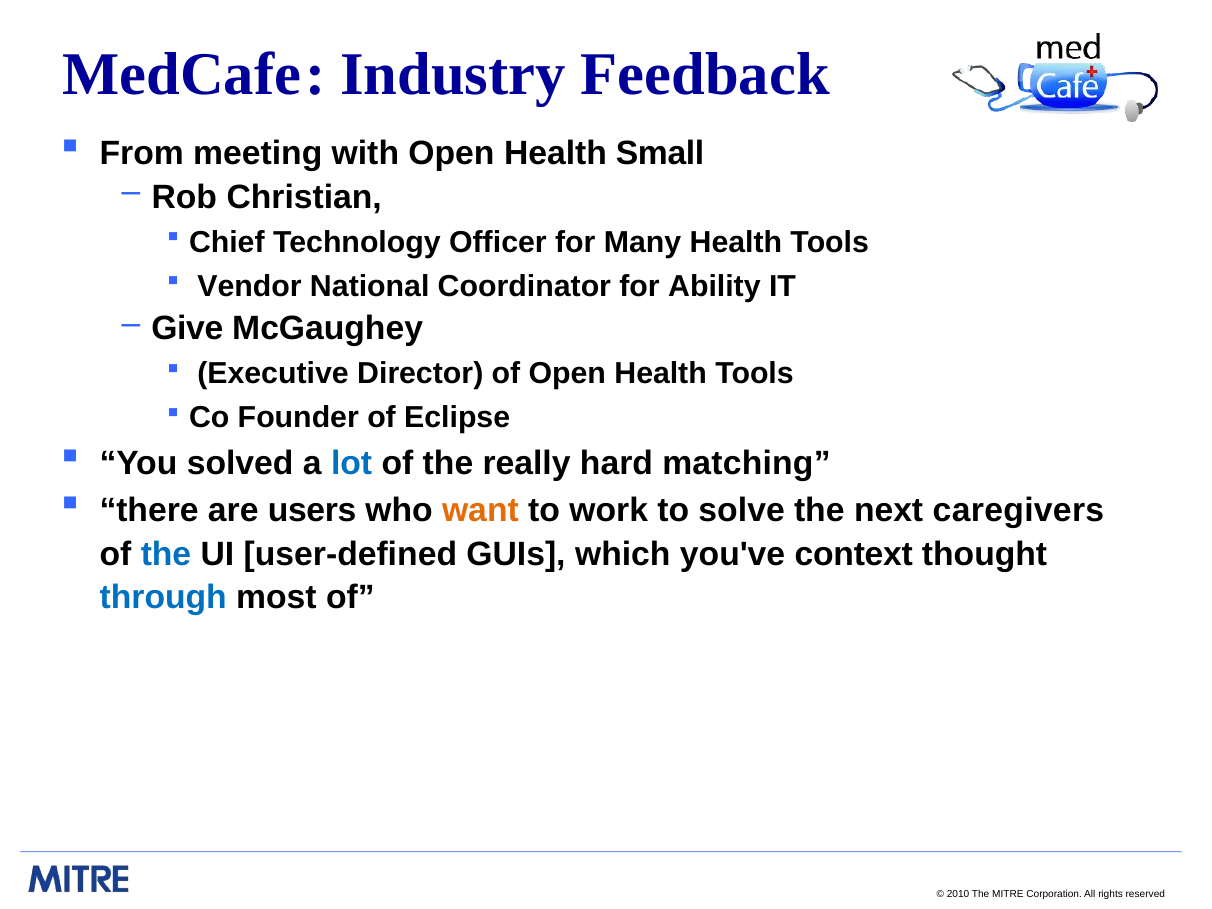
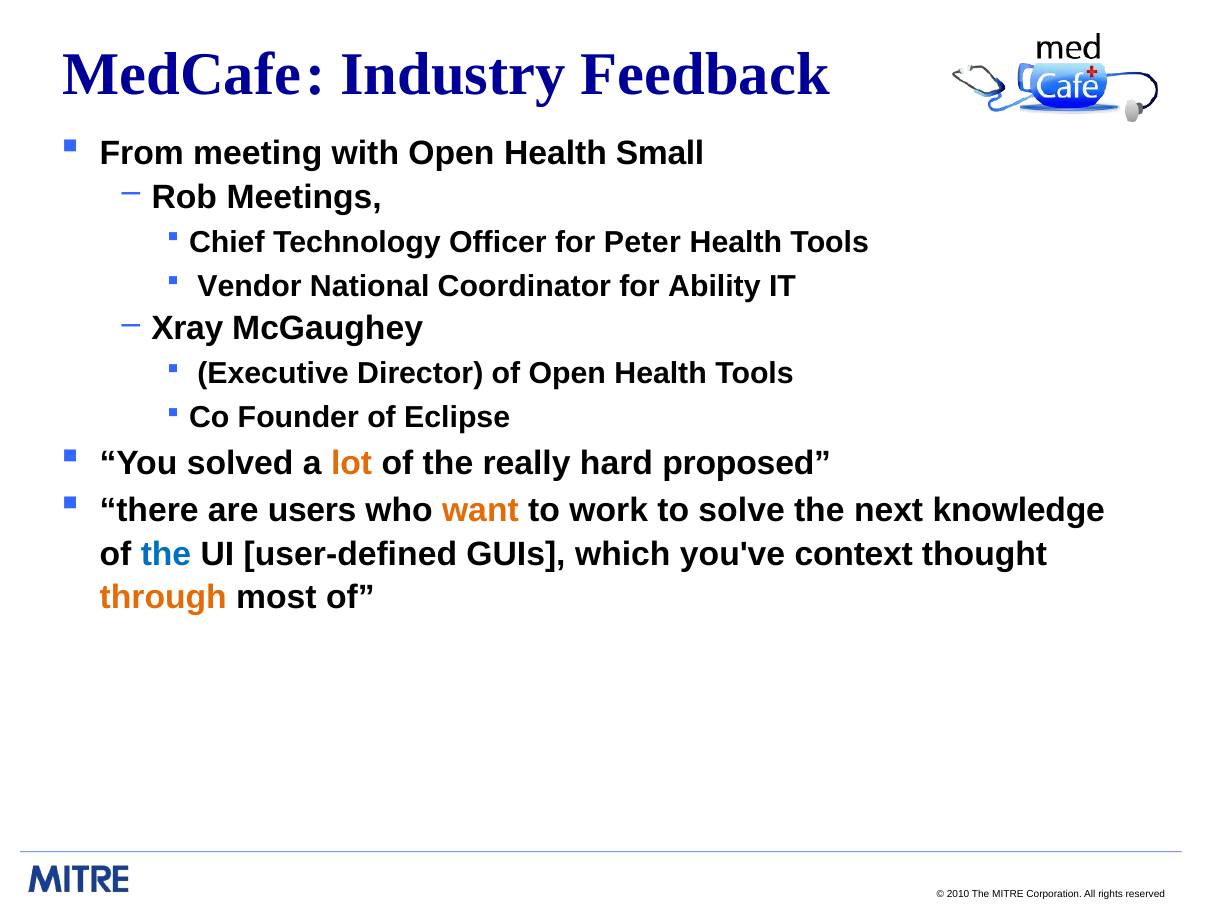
Christian: Christian -> Meetings
Many: Many -> Peter
Give: Give -> Xray
lot colour: blue -> orange
matching: matching -> proposed
caregivers: caregivers -> knowledge
through colour: blue -> orange
